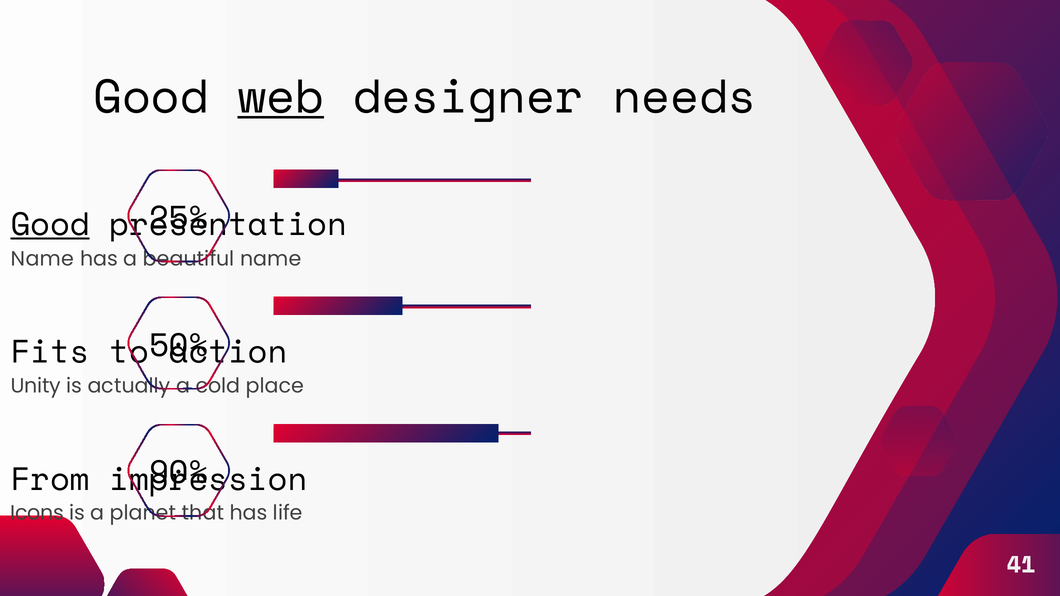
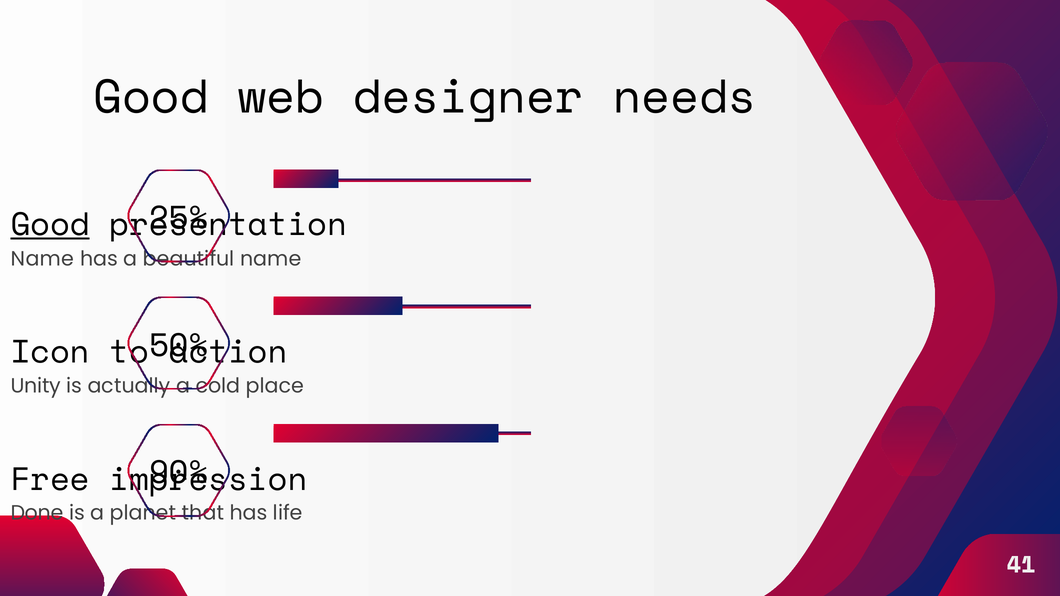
web underline: present -> none
Fits: Fits -> Icon
From: From -> Free
Icons: Icons -> Done
